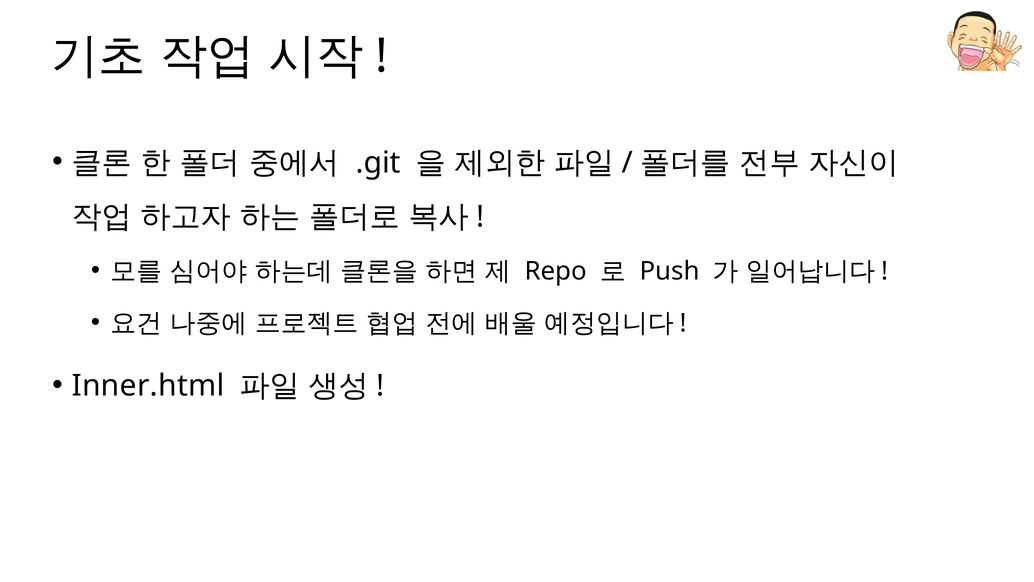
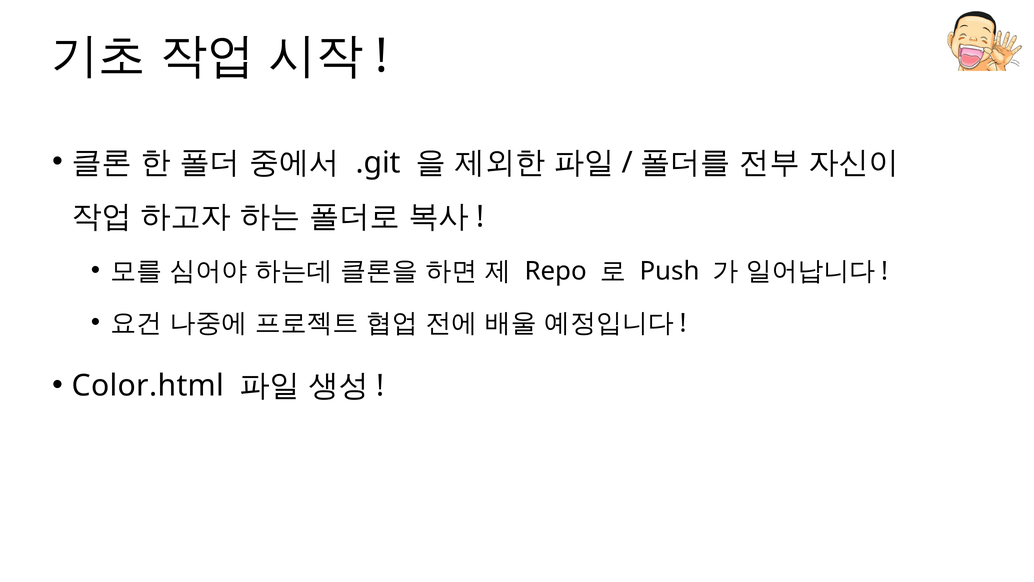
Inner.html: Inner.html -> Color.html
